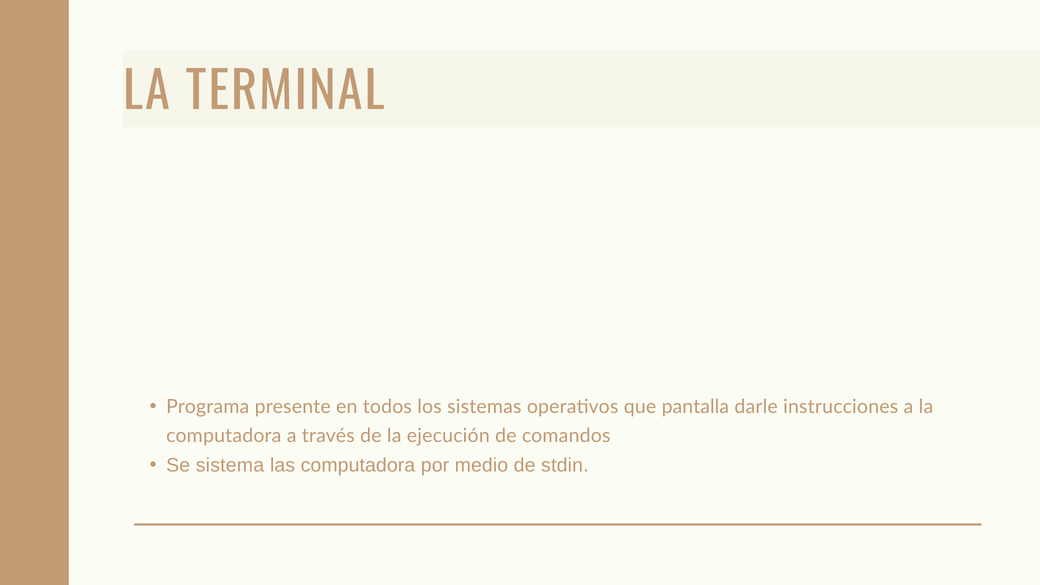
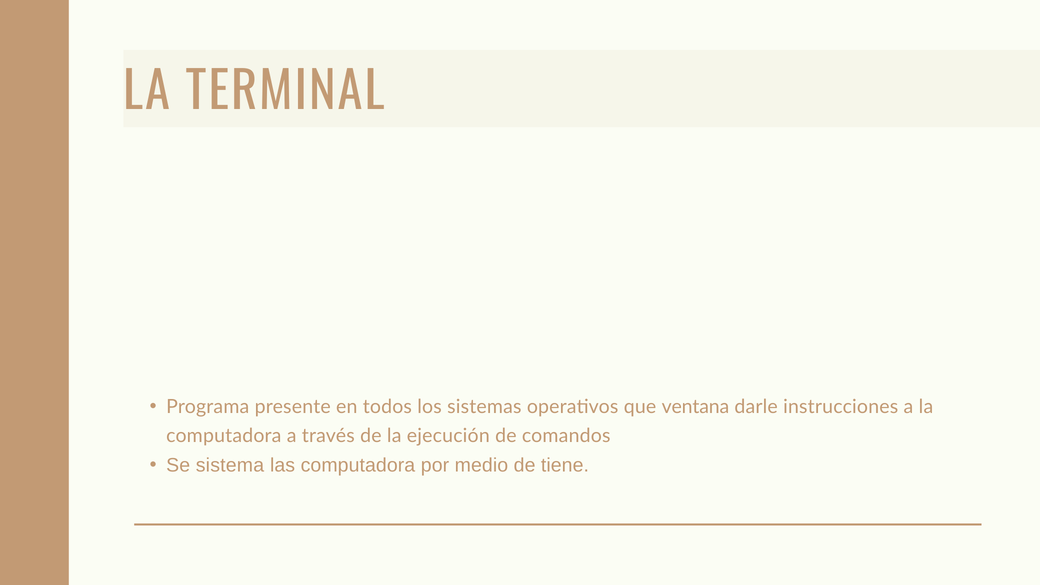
pantalla: pantalla -> ventana
stdin: stdin -> tiene
